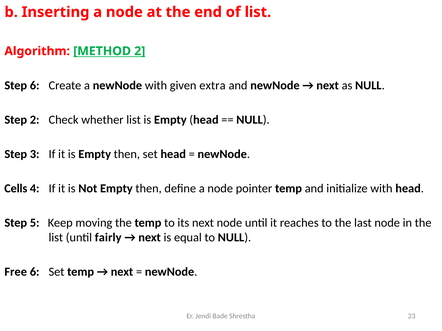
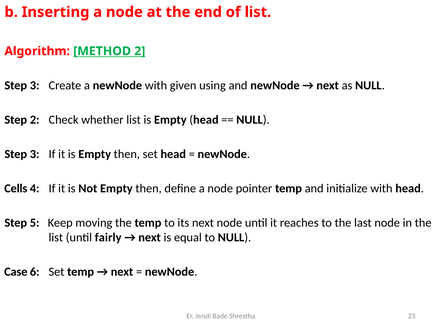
6 at (35, 86): 6 -> 3
extra: extra -> using
Free: Free -> Case
